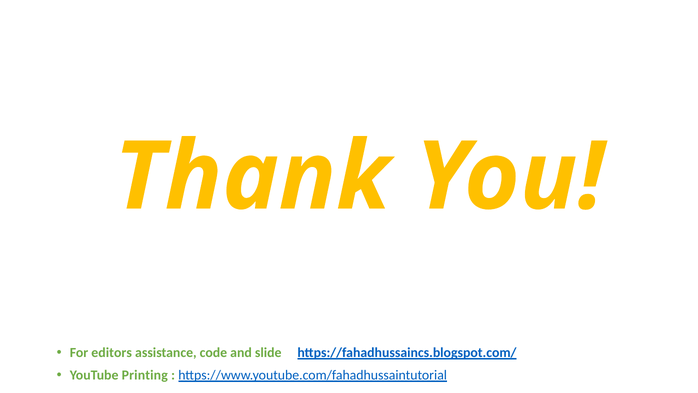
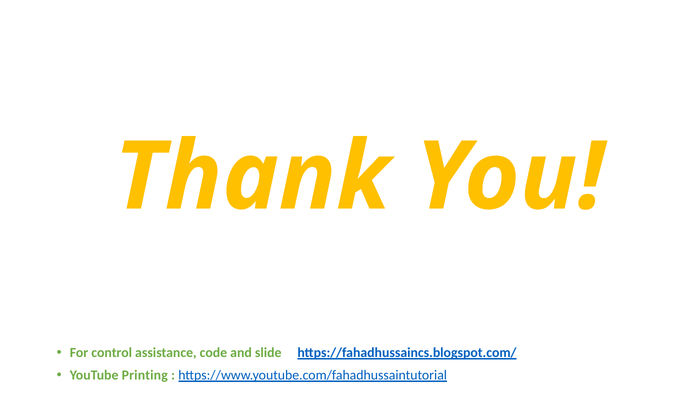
editors: editors -> control
